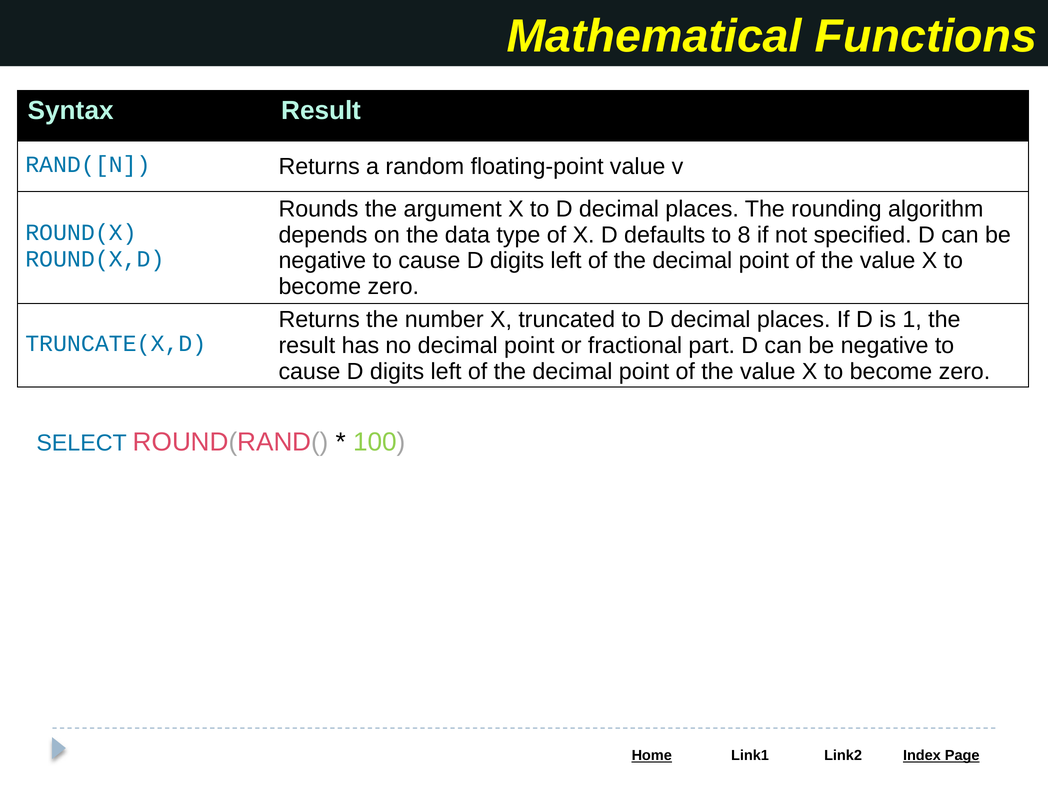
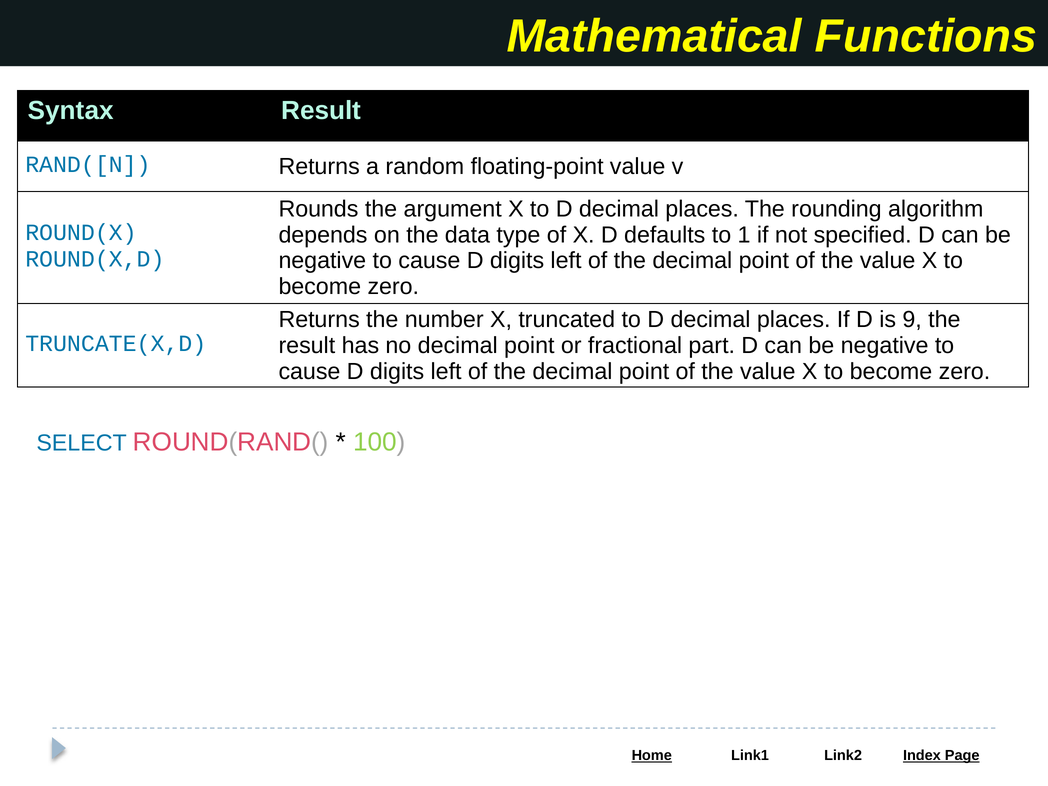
8: 8 -> 1
1: 1 -> 9
